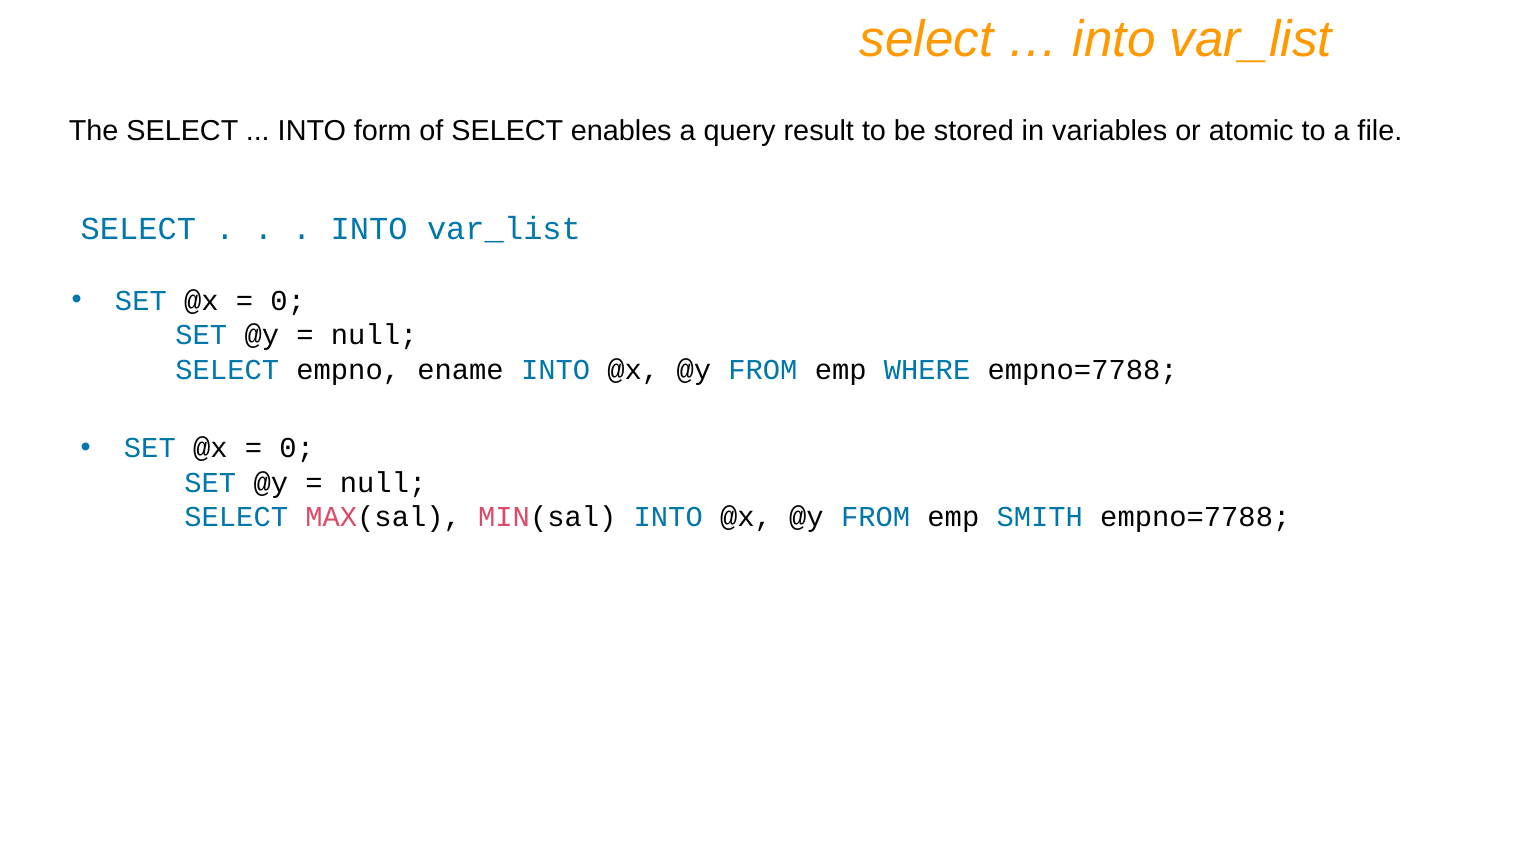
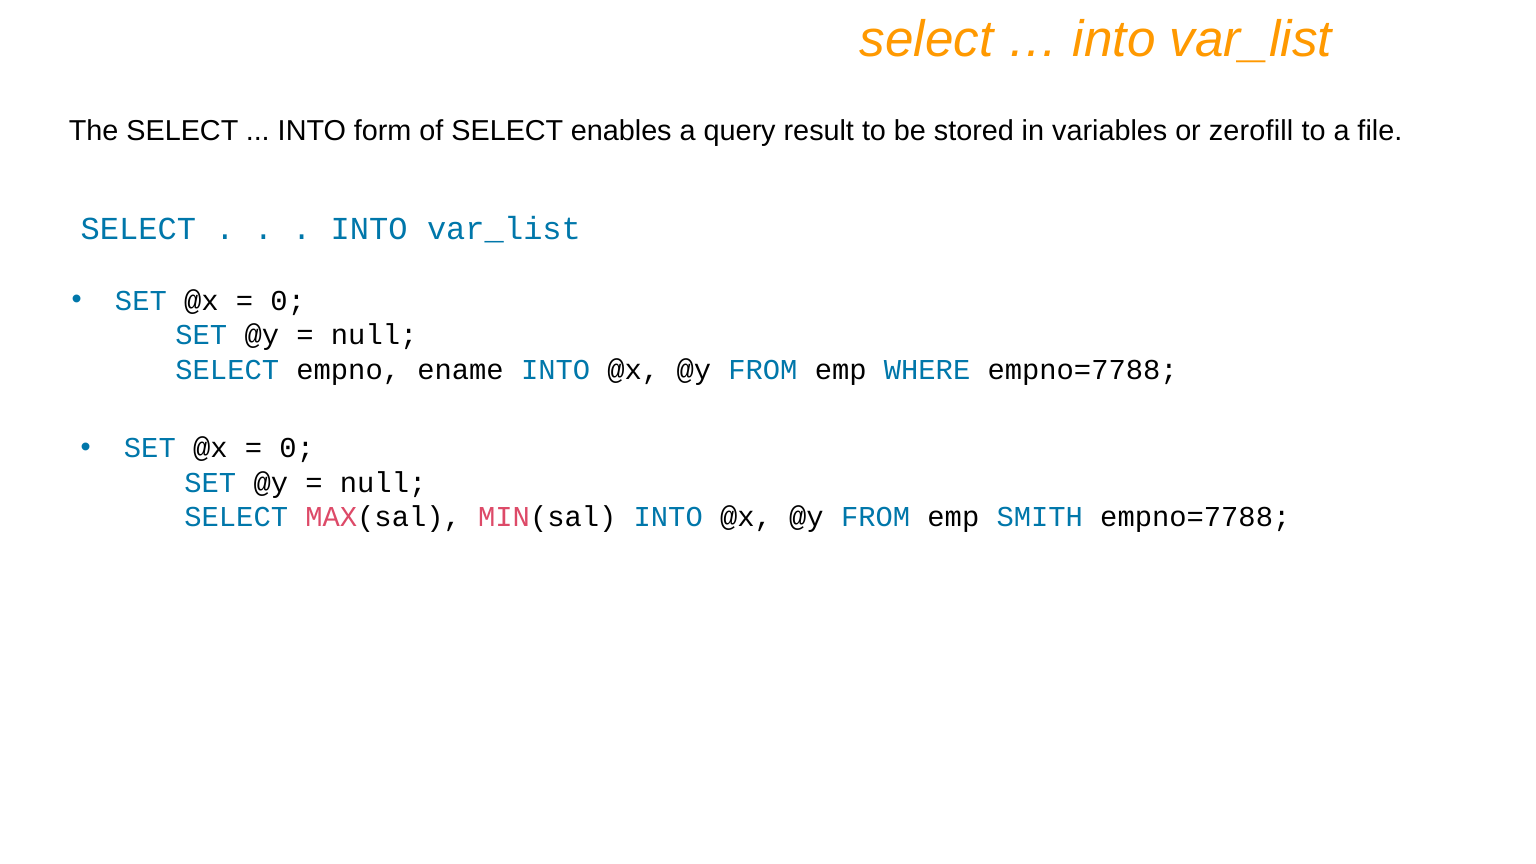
atomic: atomic -> zerofill
